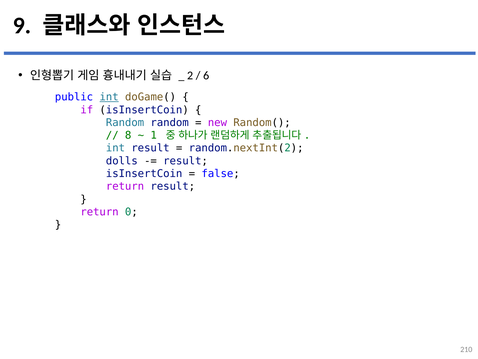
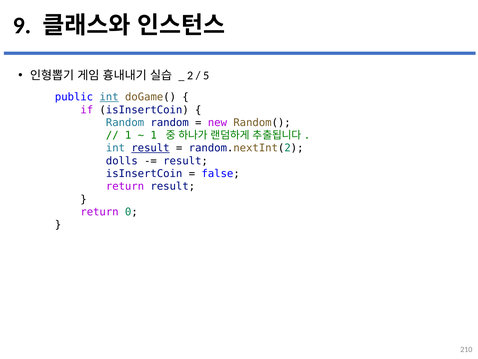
6: 6 -> 5
8 at (128, 135): 8 -> 1
result at (151, 148) underline: none -> present
